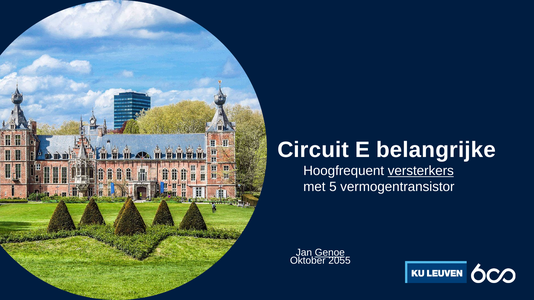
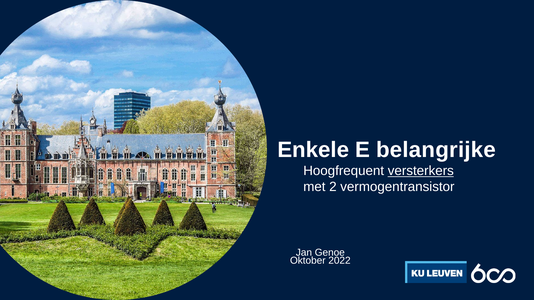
Circuit: Circuit -> Enkele
5: 5 -> 2
Genoe underline: present -> none
2055: 2055 -> 2022
